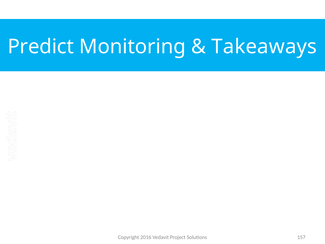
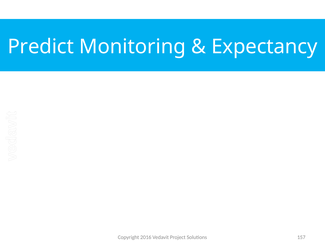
Takeaways: Takeaways -> Expectancy
